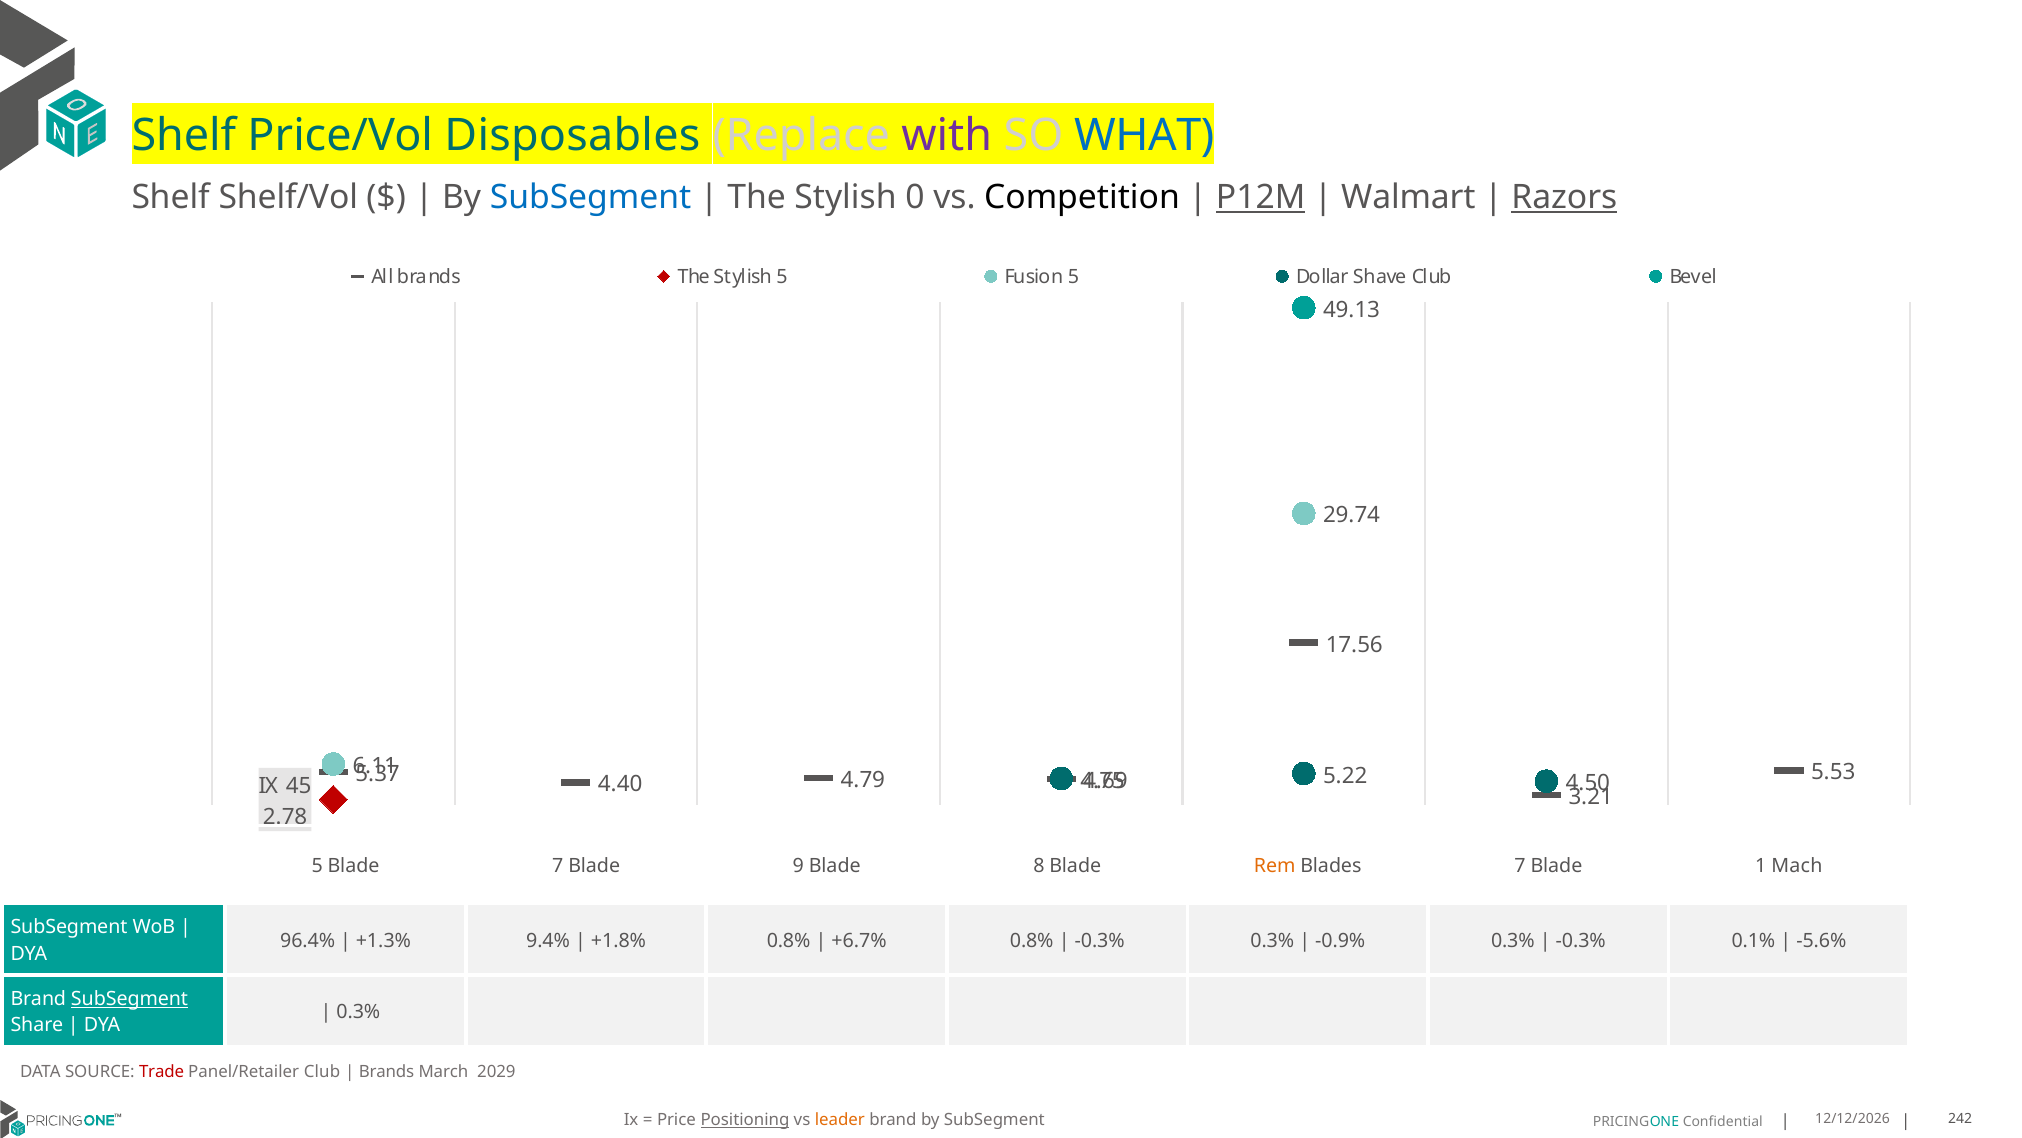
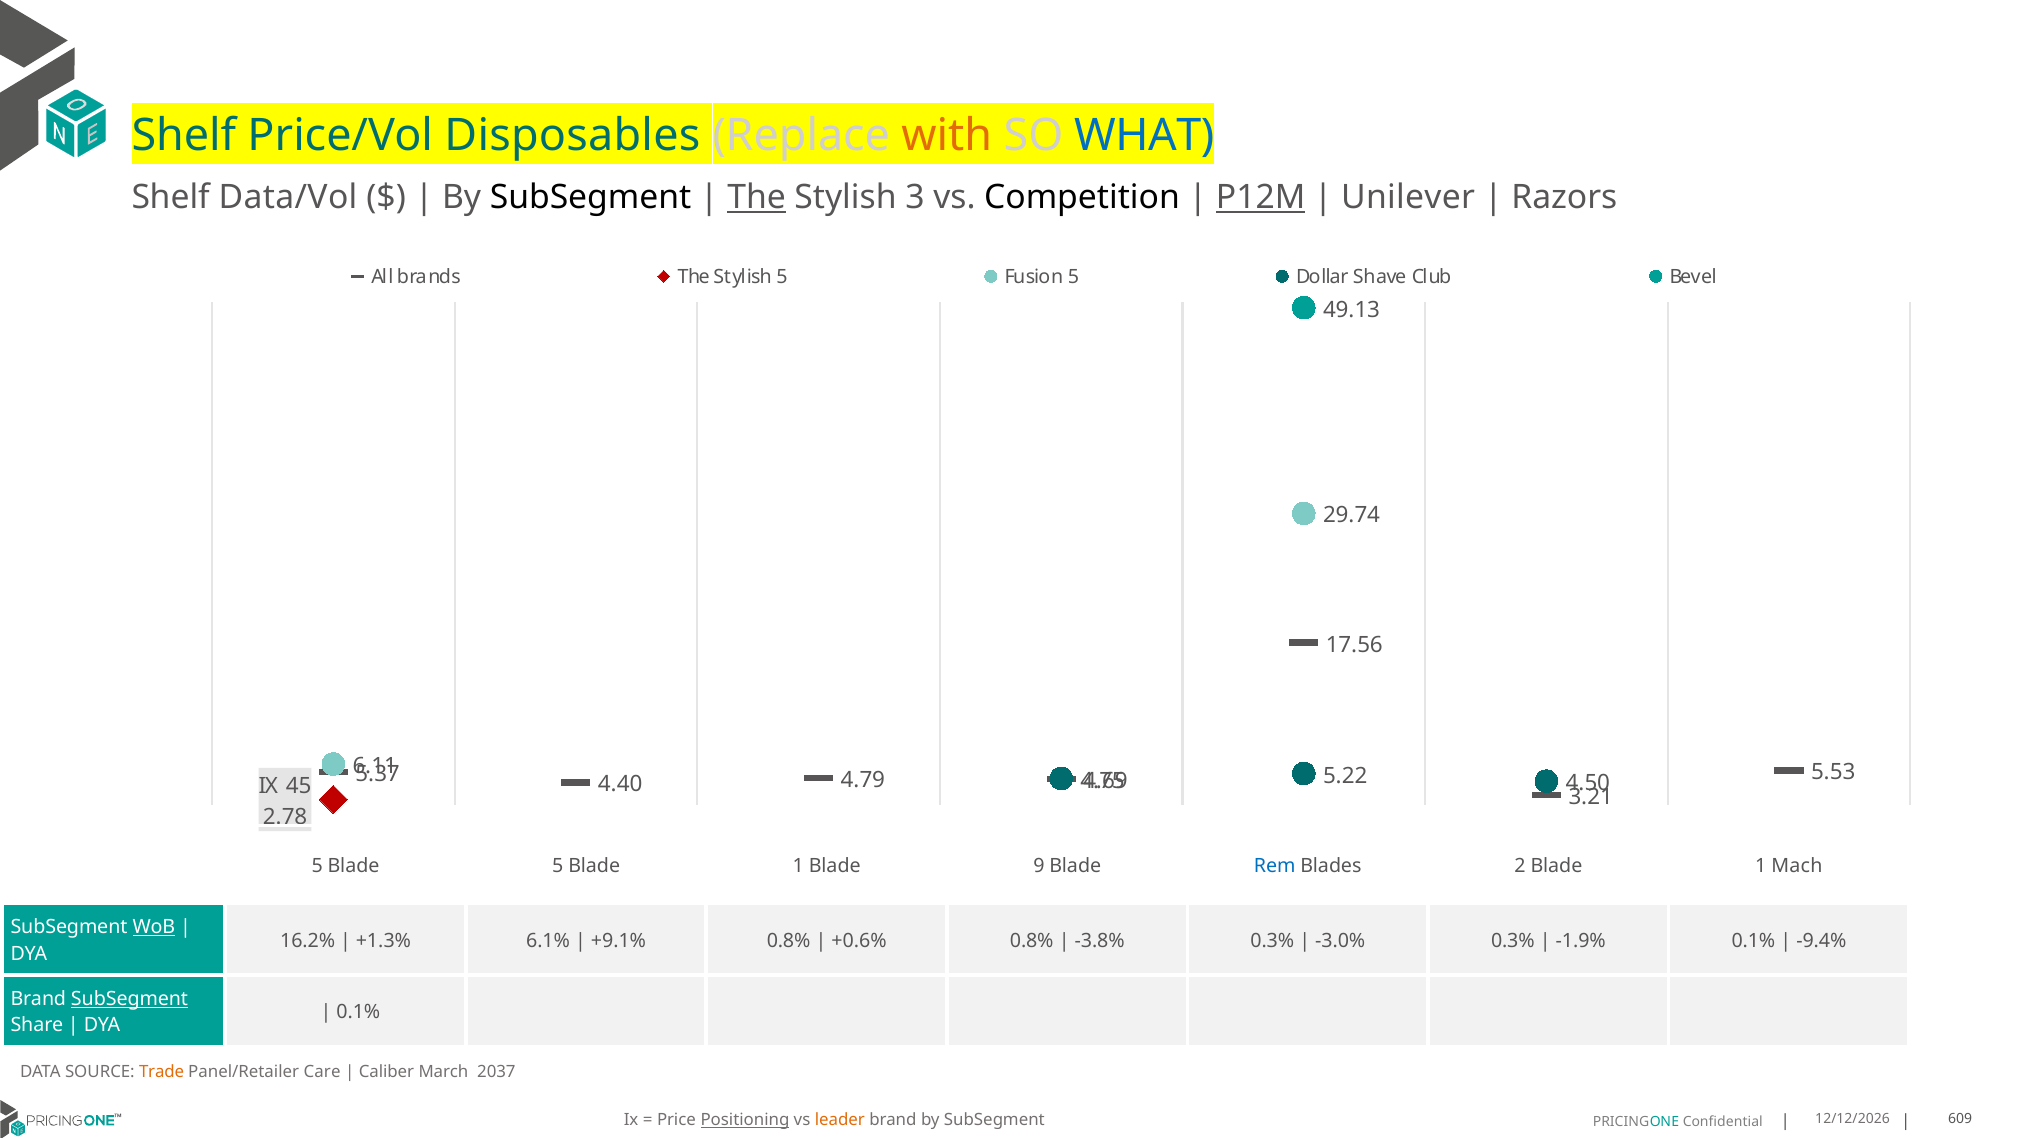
with colour: purple -> orange
Shelf/Vol: Shelf/Vol -> Data/Vol
SubSegment at (591, 197) colour: blue -> black
The at (757, 197) underline: none -> present
0: 0 -> 3
Walmart: Walmart -> Unilever
Razors underline: present -> none
Blade 7: 7 -> 5
9 at (798, 866): 9 -> 1
8: 8 -> 9
Rem colour: orange -> blue
Blades 7: 7 -> 2
WoB underline: none -> present
96.4%: 96.4% -> 16.2%
9.4%: 9.4% -> 6.1%
+1.8%: +1.8% -> +9.1%
+6.7%: +6.7% -> +0.6%
-0.3% at (1100, 940): -0.3% -> -3.8%
-0.9%: -0.9% -> -3.0%
-0.3% at (1581, 940): -0.3% -> -1.9%
-5.6%: -5.6% -> -9.4%
0.3% at (358, 1012): 0.3% -> 0.1%
Trade colour: red -> orange
Panel/Retailer Club: Club -> Care
Brands at (387, 1071): Brands -> Caliber
2029: 2029 -> 2037
242: 242 -> 609
